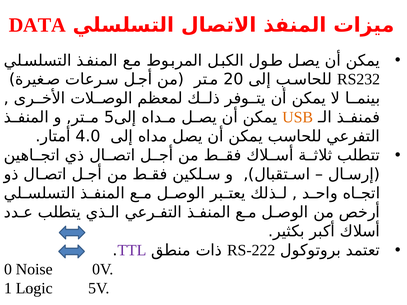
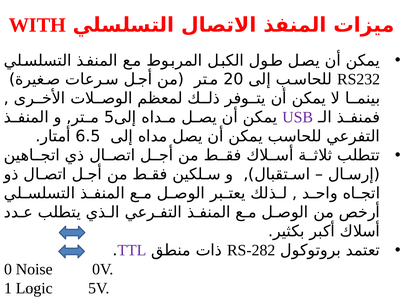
DATA: DATA -> WITH
USB colour: orange -> purple
4.0: 4.0 -> 6.5
RS-222: RS-222 -> RS-282
